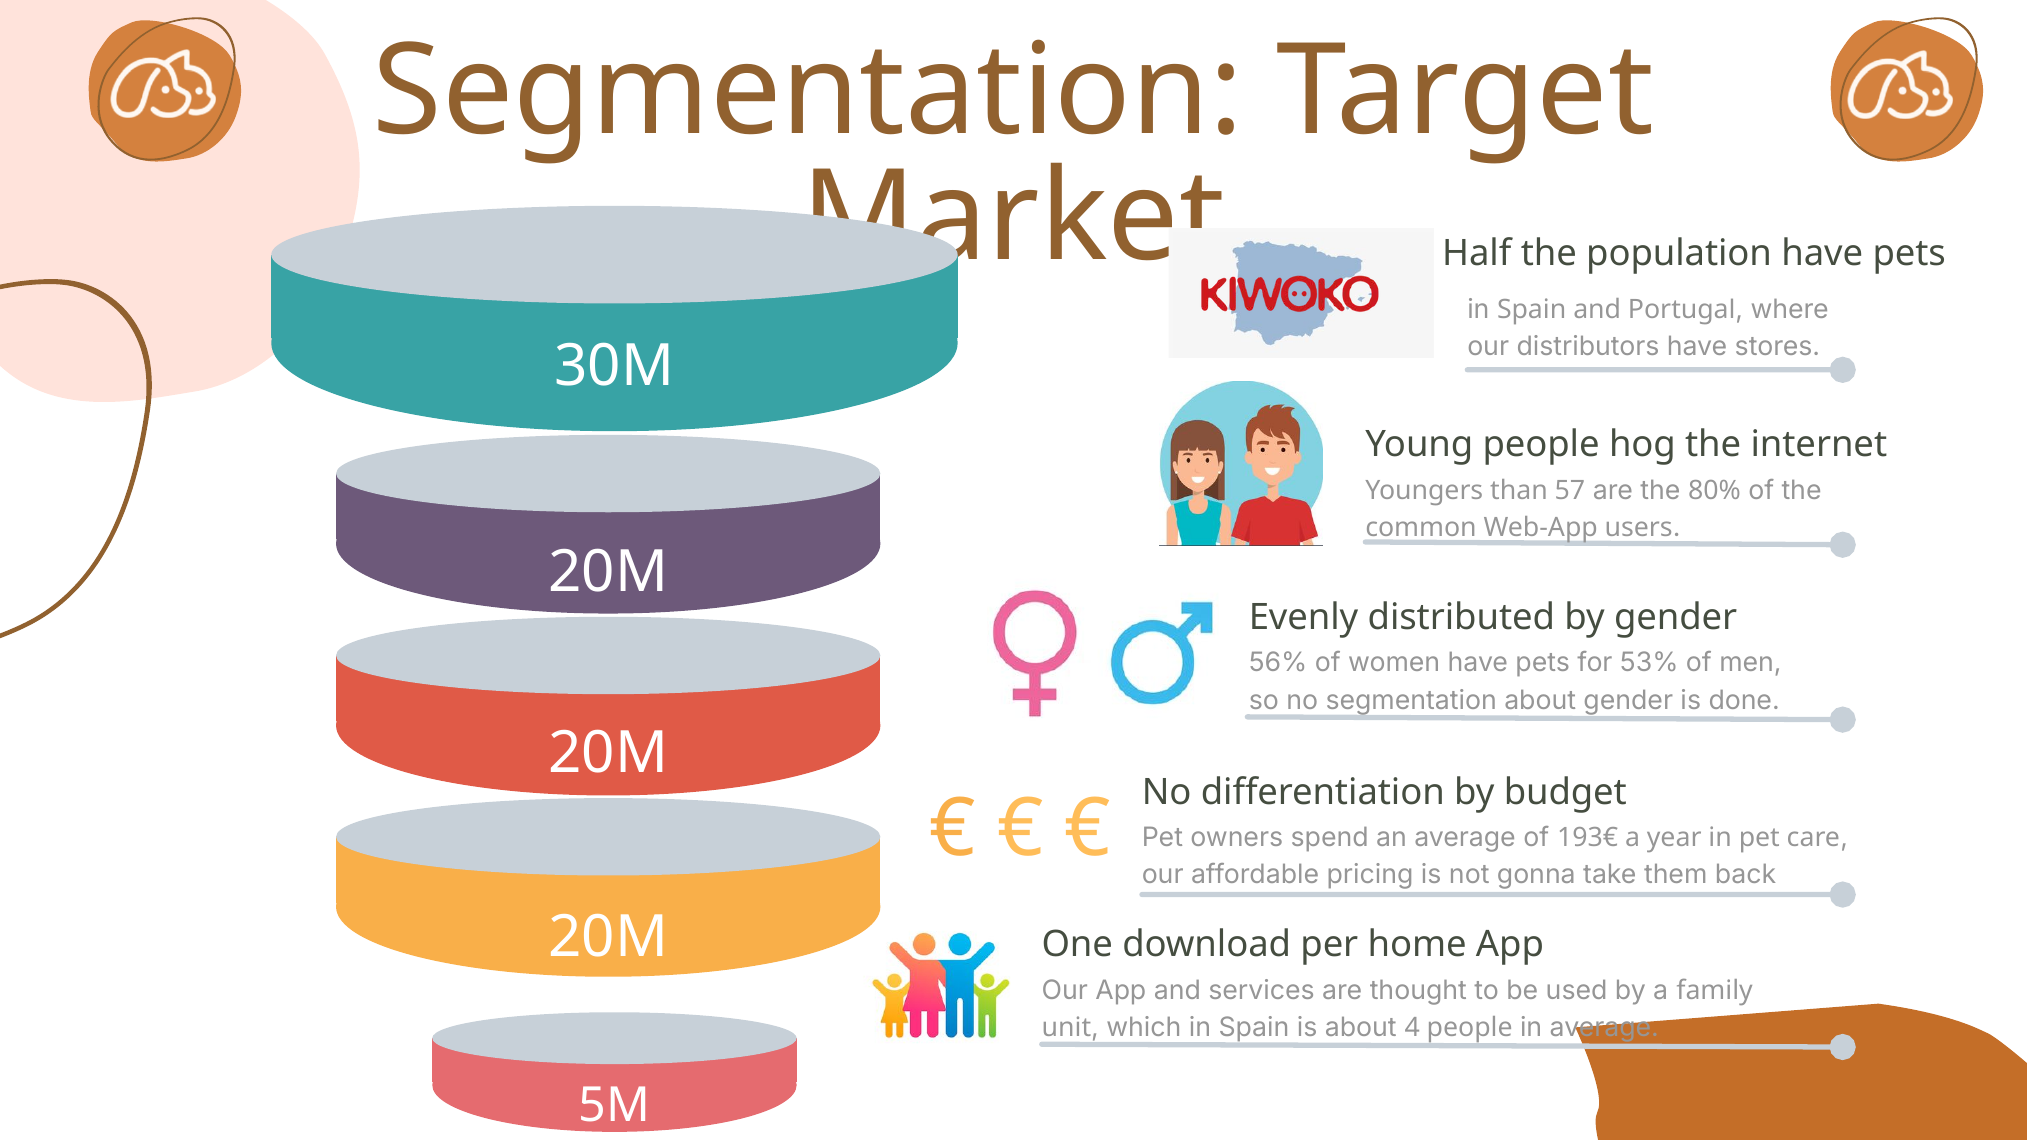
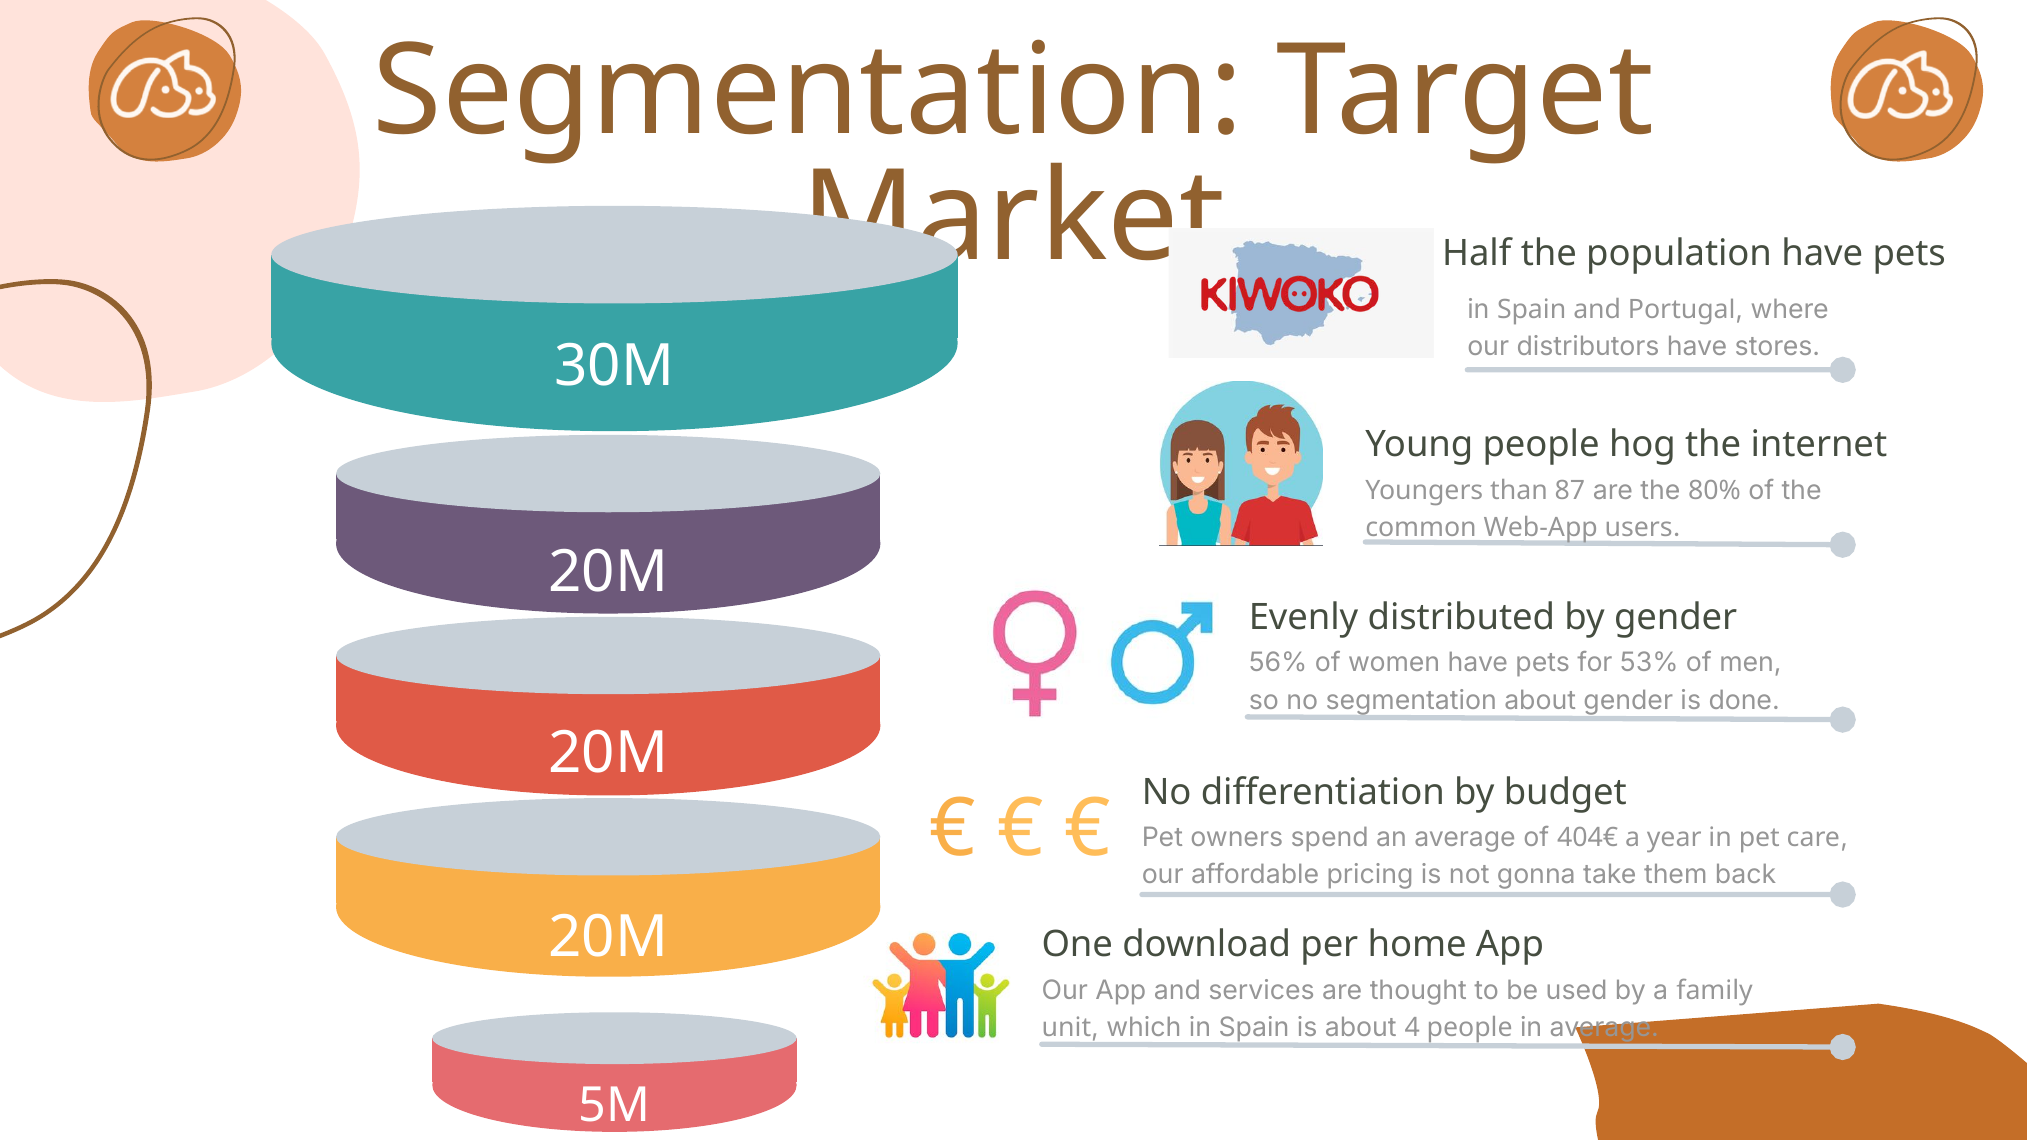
57: 57 -> 87
193€: 193€ -> 404€
